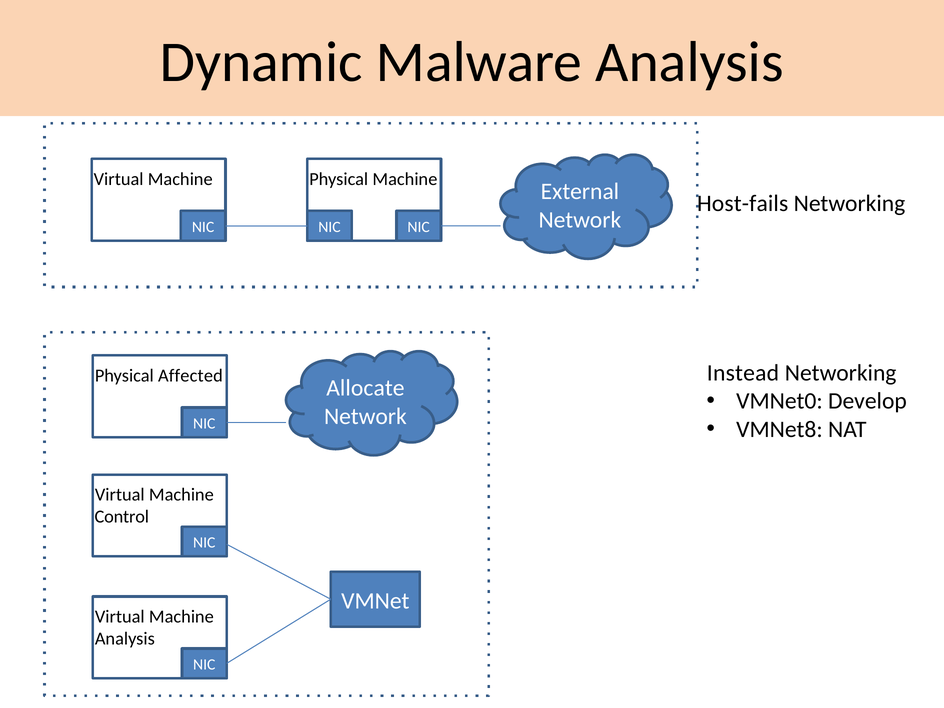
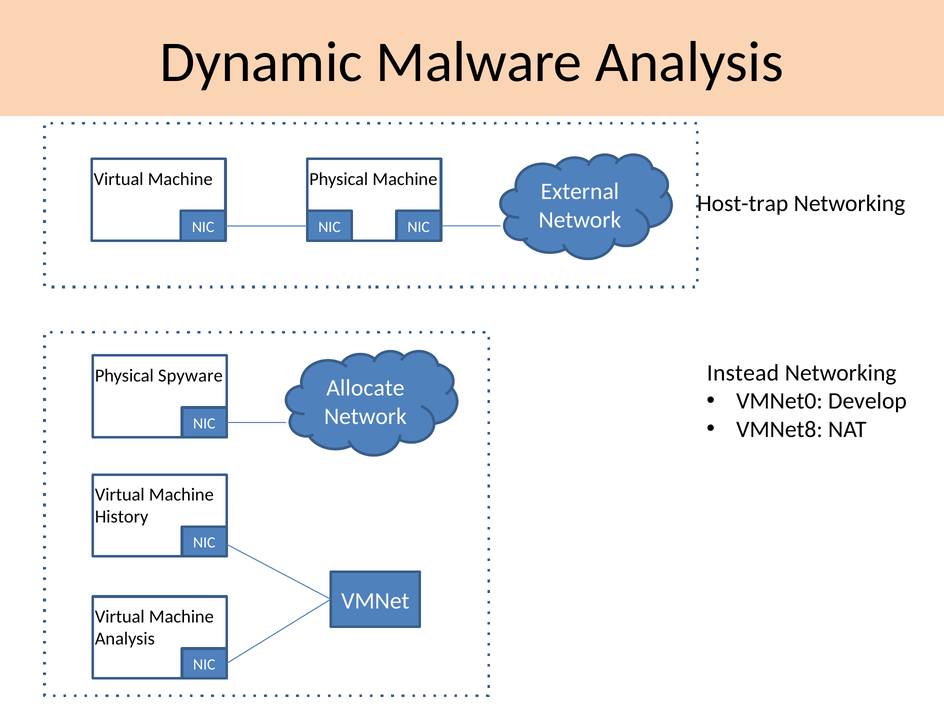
Host-fails: Host-fails -> Host-trap
Affected: Affected -> Spyware
Control: Control -> History
